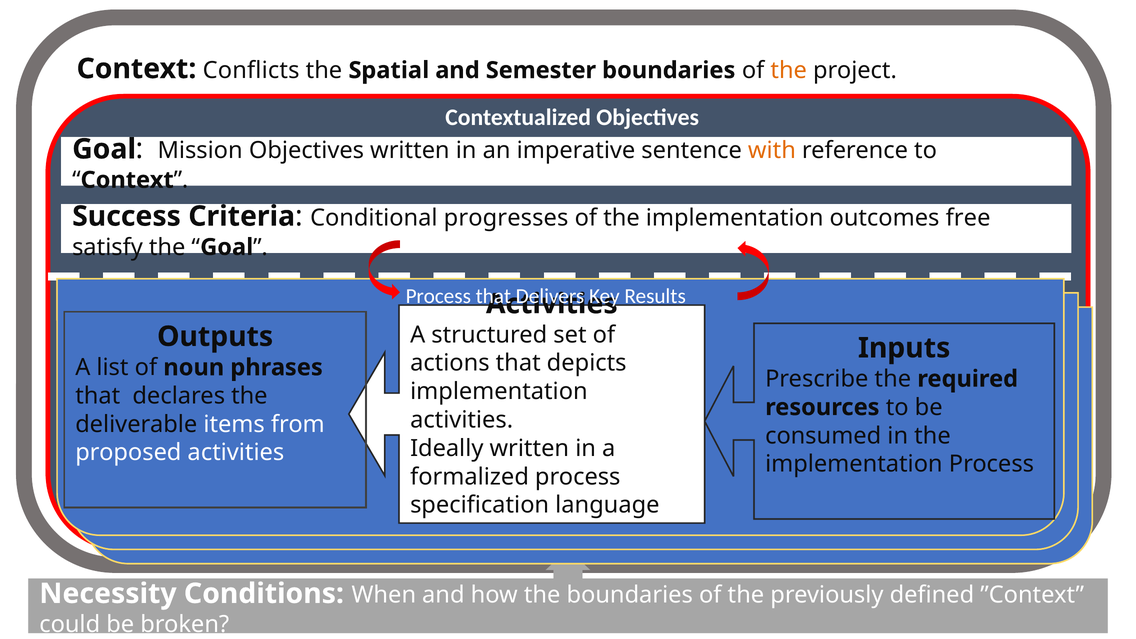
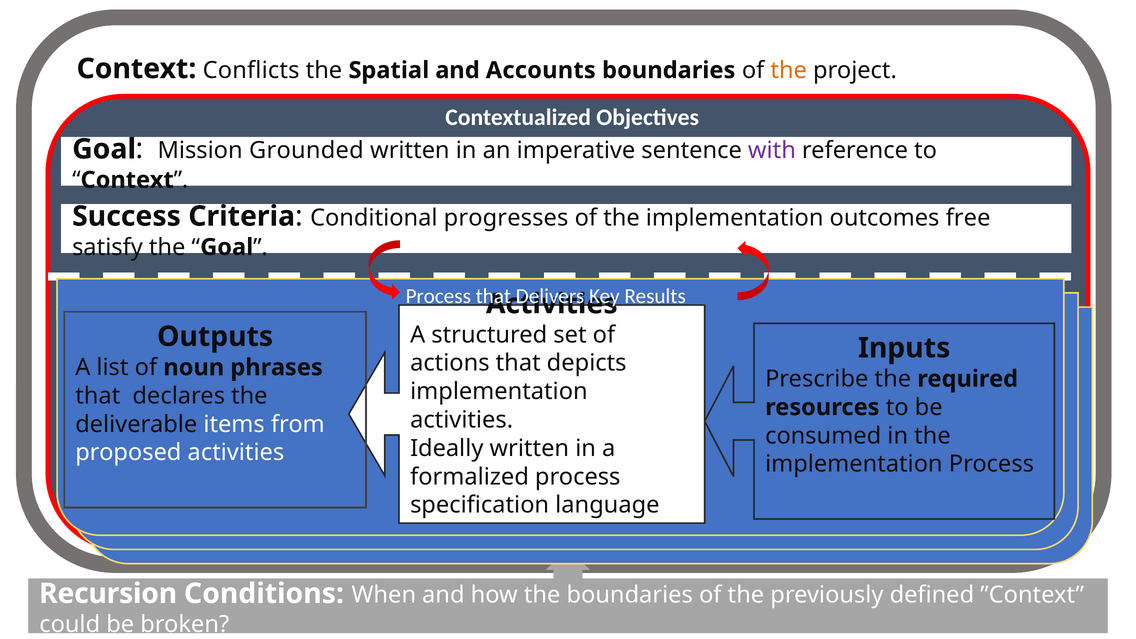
Semester: Semester -> Accounts
Mission Objectives: Objectives -> Grounded
with colour: orange -> purple
Necessity: Necessity -> Recursion
